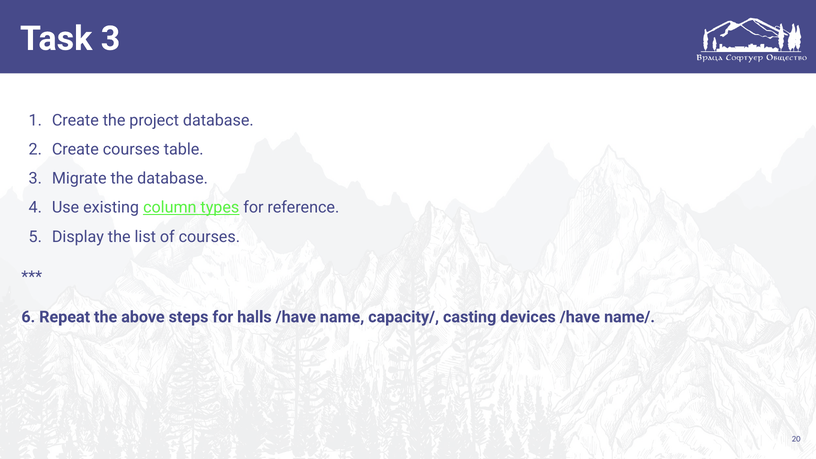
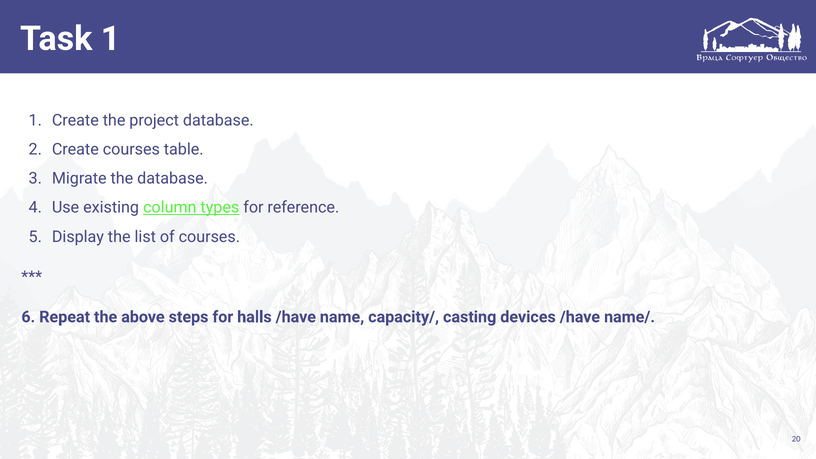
Task 3: 3 -> 1
